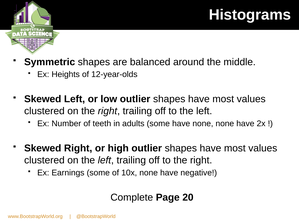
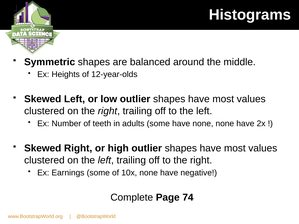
20: 20 -> 74
